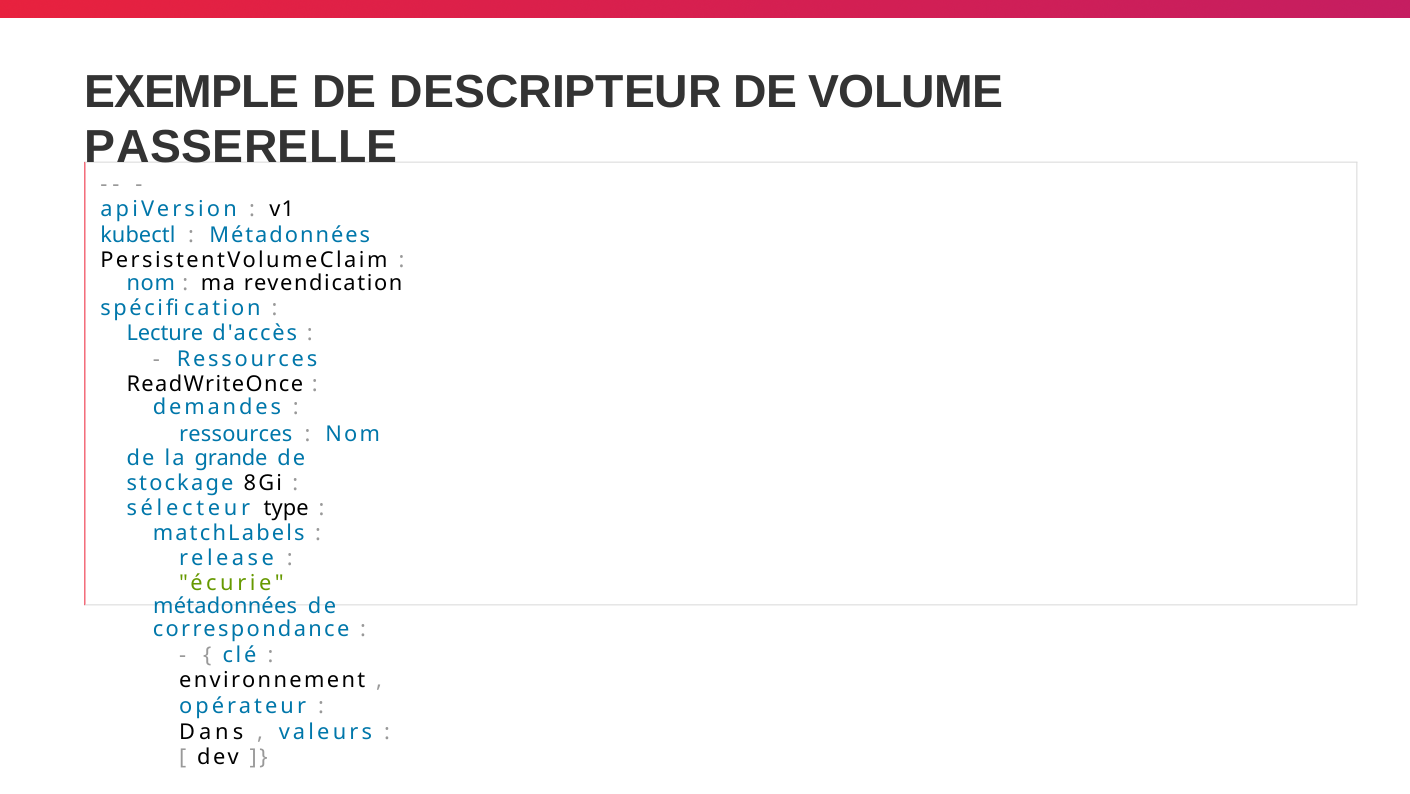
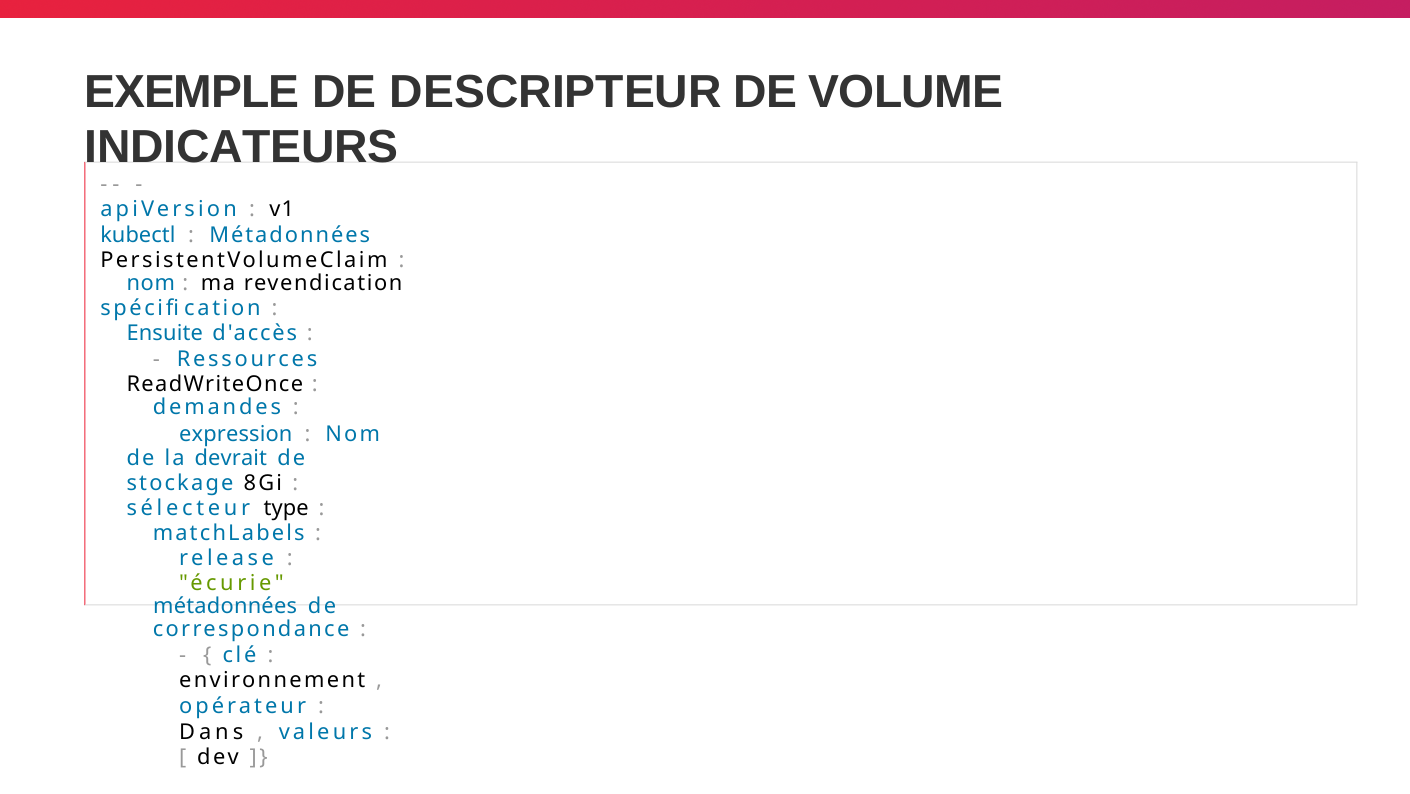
PASSERELLE: PASSERELLE -> INDICATEURS
Lecture: Lecture -> Ensuite
ressources at (236, 434): ressources -> expression
grande: grande -> devrait
